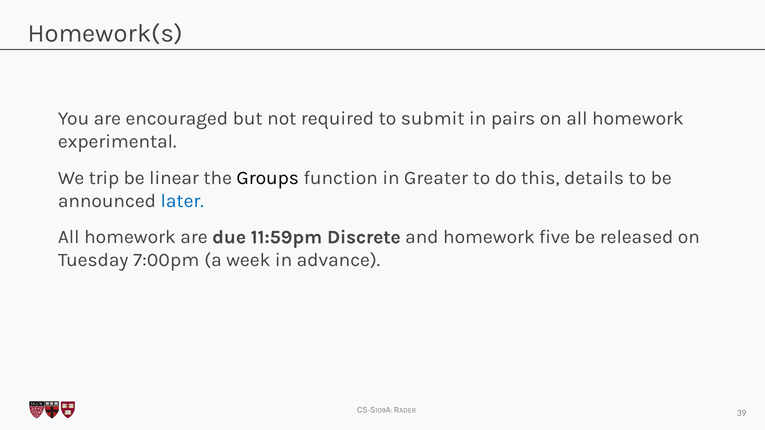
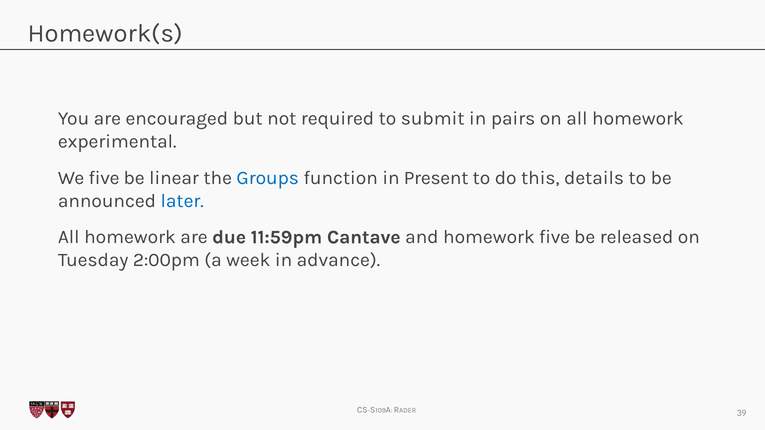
We trip: trip -> five
Groups colour: black -> blue
Greater: Greater -> Present
Discrete: Discrete -> Cantave
7:00pm: 7:00pm -> 2:00pm
